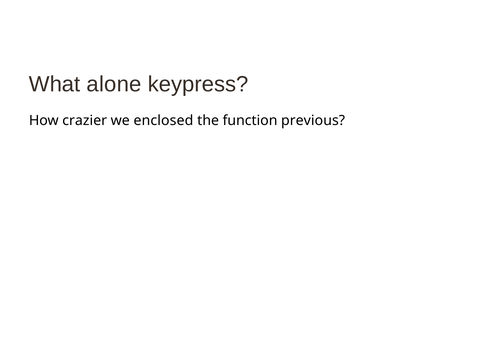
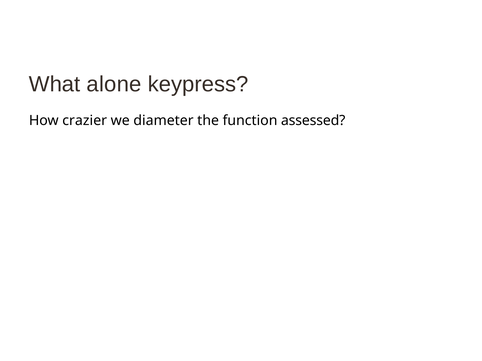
enclosed: enclosed -> diameter
previous: previous -> assessed
